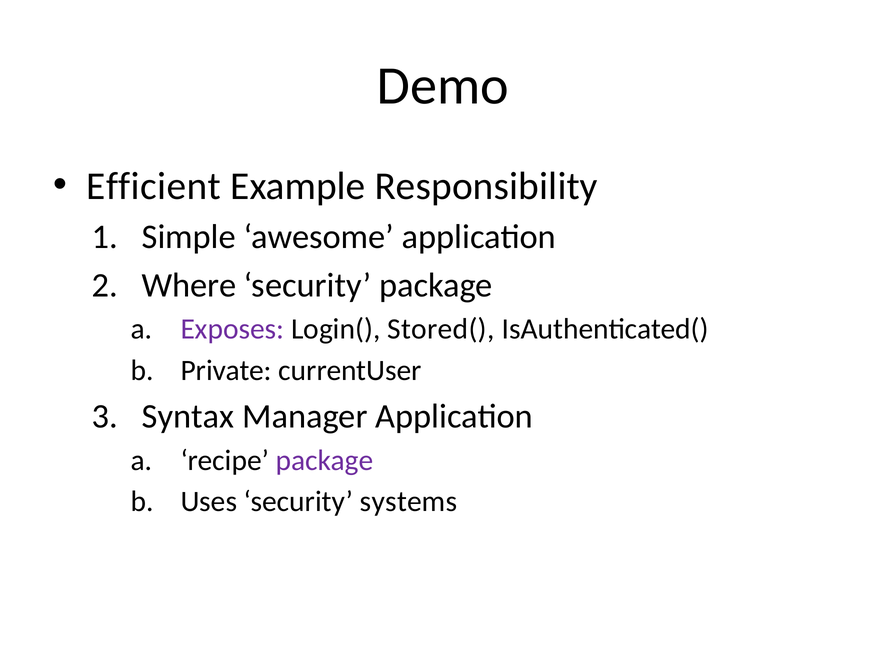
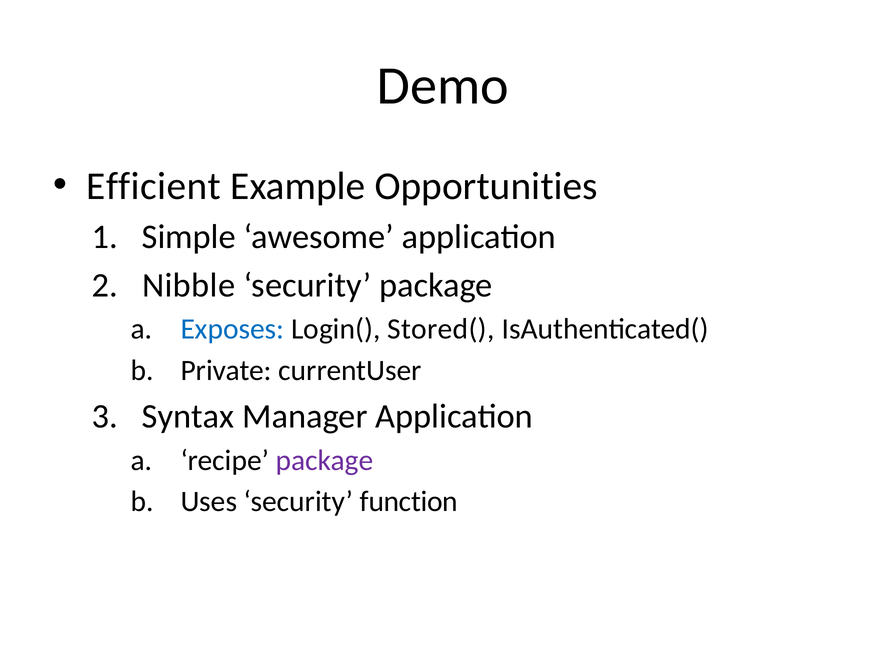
Responsibility: Responsibility -> Opportunities
Where: Where -> Nibble
Exposes colour: purple -> blue
systems: systems -> function
